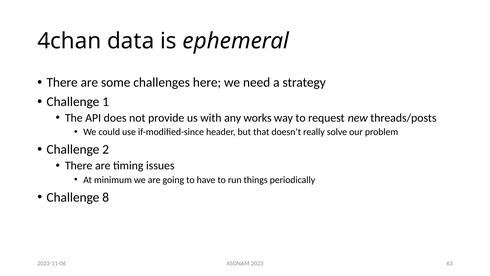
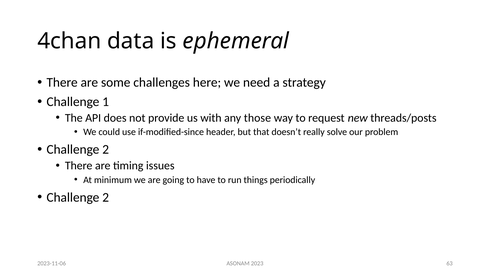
works: works -> those
8 at (106, 197): 8 -> 2
